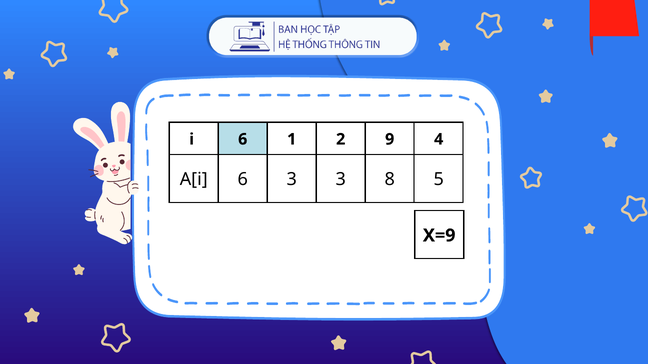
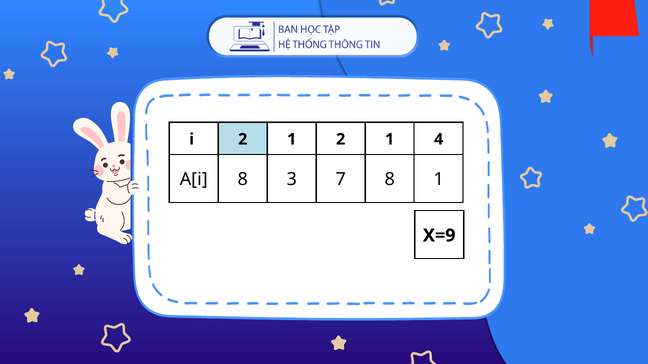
i 6: 6 -> 2
1 2 9: 9 -> 1
A[i 6: 6 -> 8
3 3: 3 -> 7
8 5: 5 -> 1
